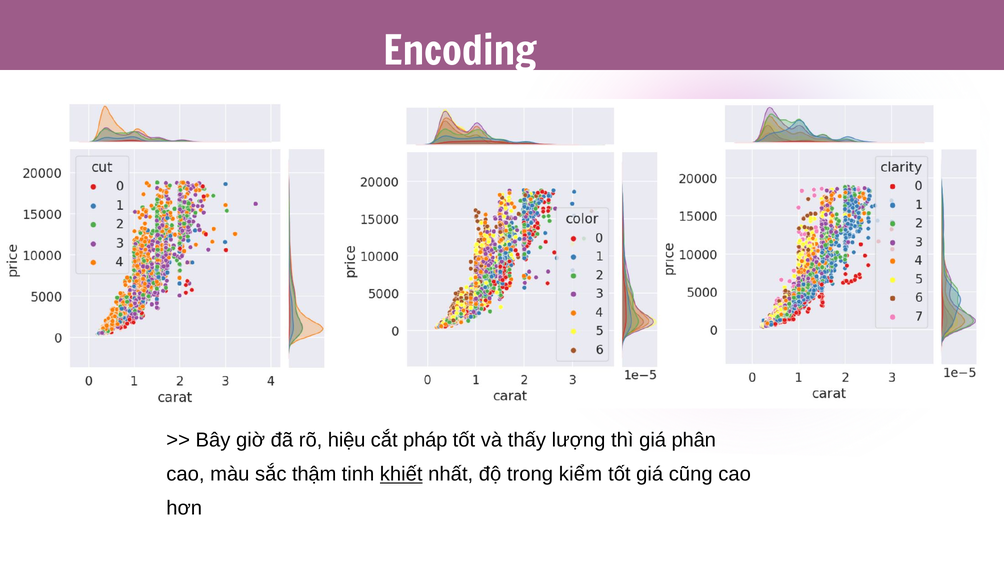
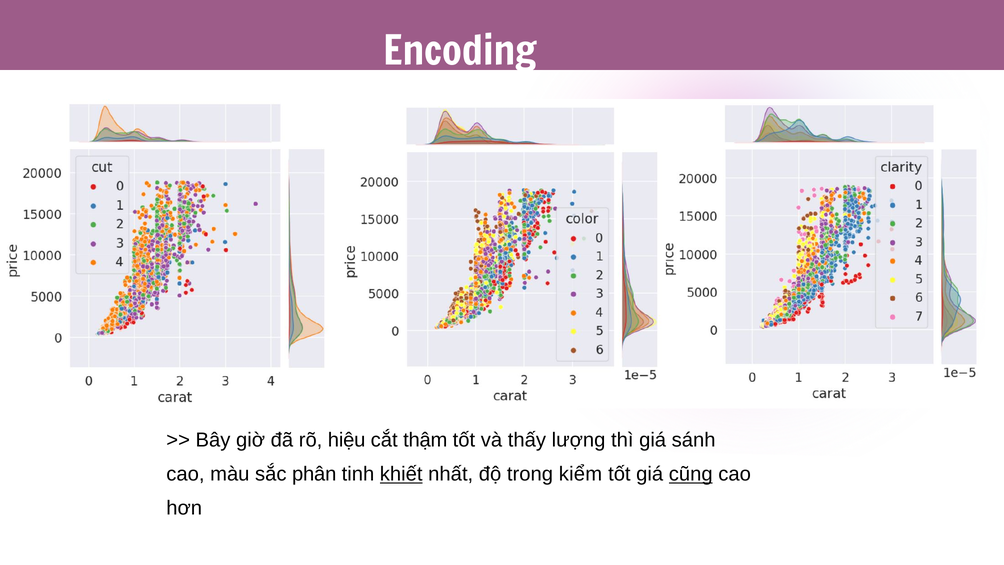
pháp: pháp -> thậm
phân: phân -> sánh
thậm: thậm -> phân
cũng underline: none -> present
